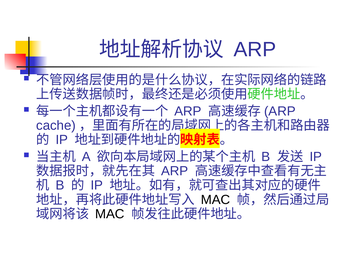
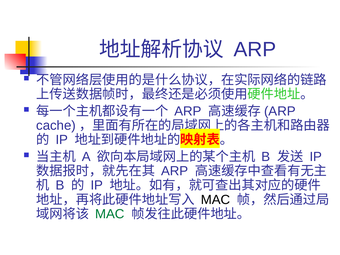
MAC at (110, 214) colour: black -> green
